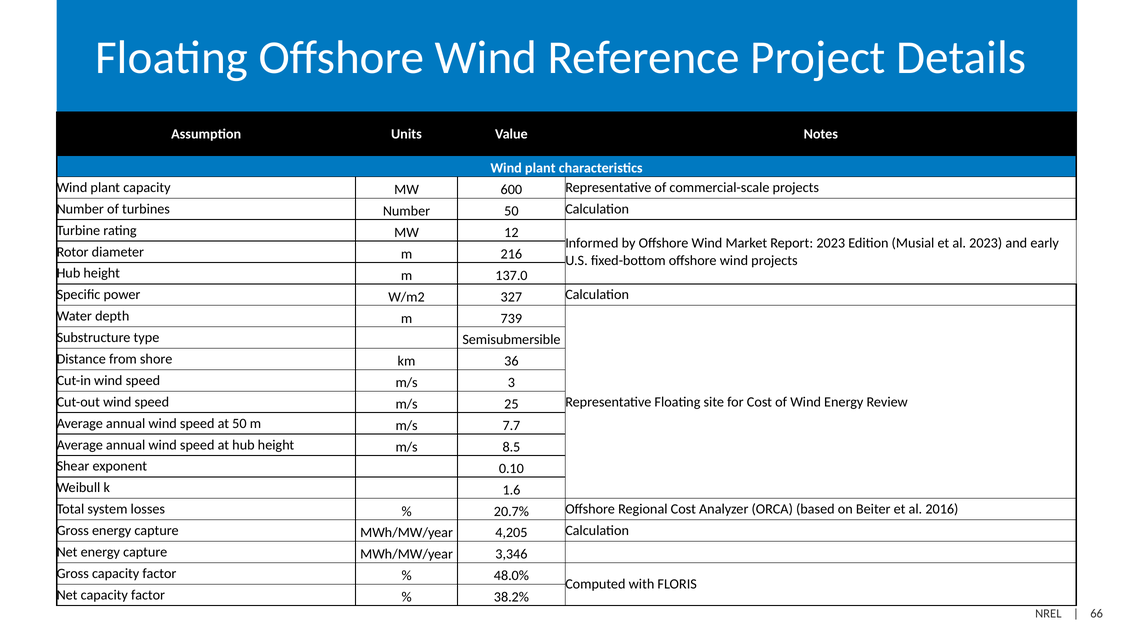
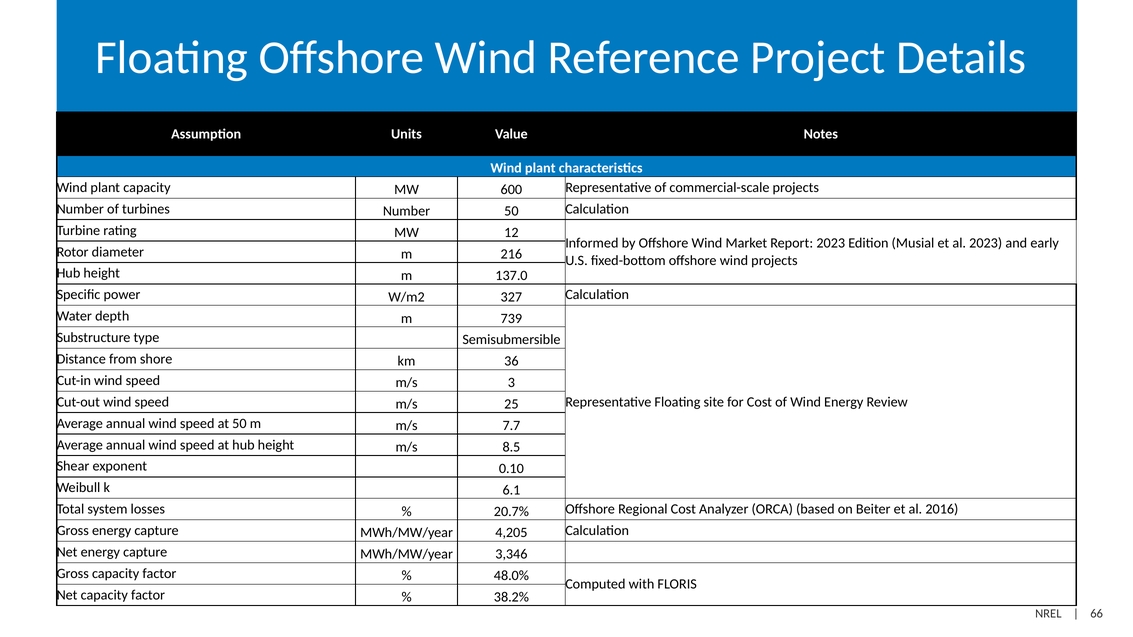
1.6: 1.6 -> 6.1
